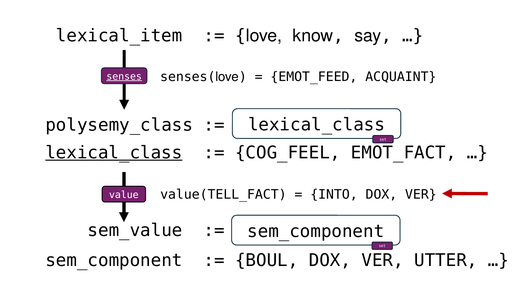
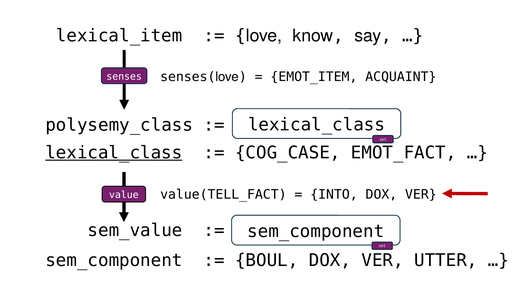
senses underline: present -> none
EMOT_FEED: EMOT_FEED -> EMOT_ITEM
COG_FEEL: COG_FEEL -> COG_CASE
